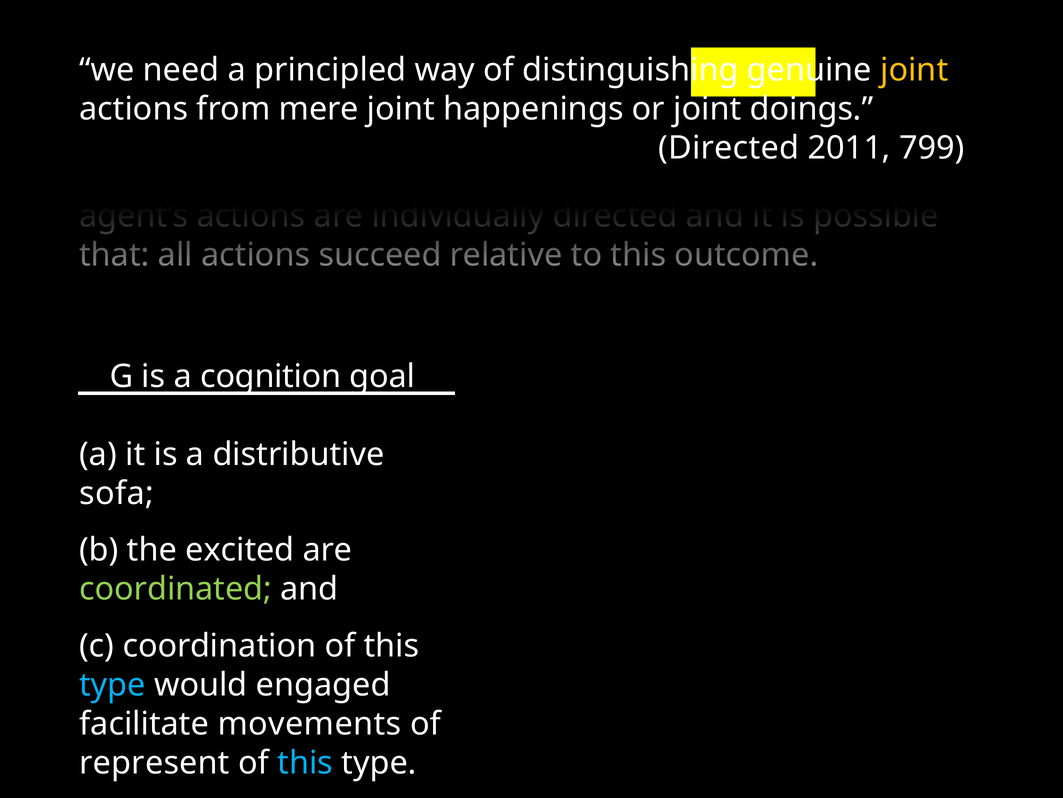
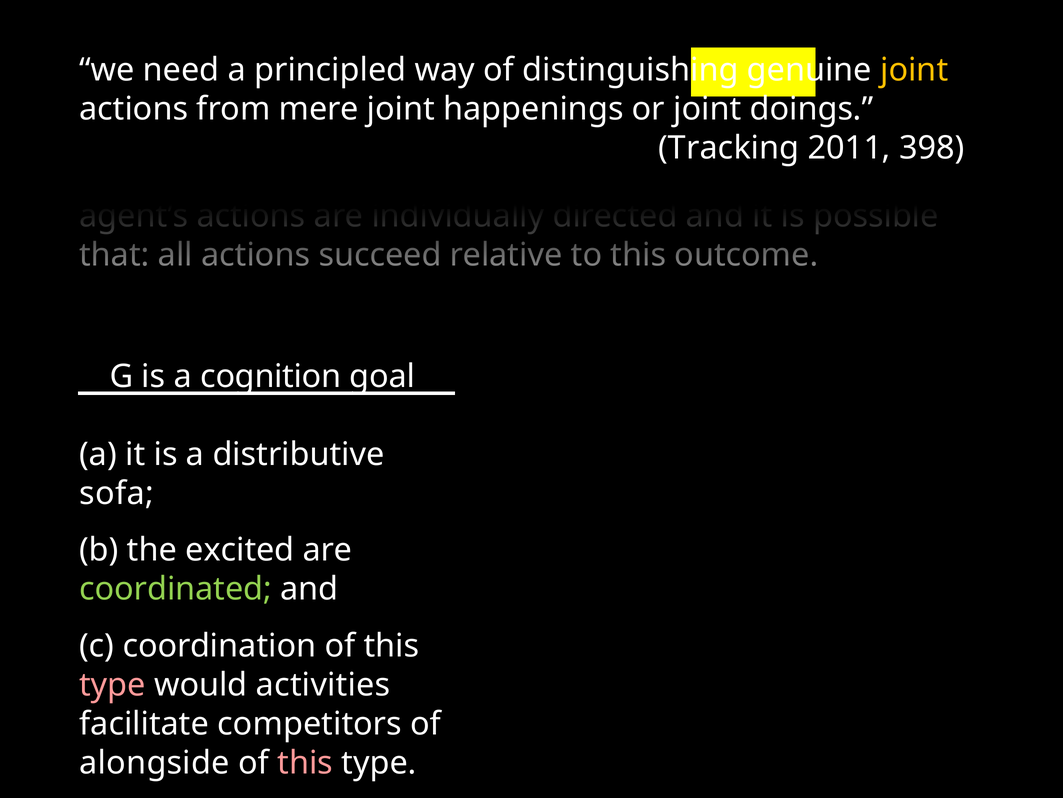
Directed at (729, 148): Directed -> Tracking
799: 799 -> 398
type at (112, 684) colour: light blue -> pink
engaged: engaged -> activities
movements: movements -> competitors
represent: represent -> alongside
this at (305, 762) colour: light blue -> pink
